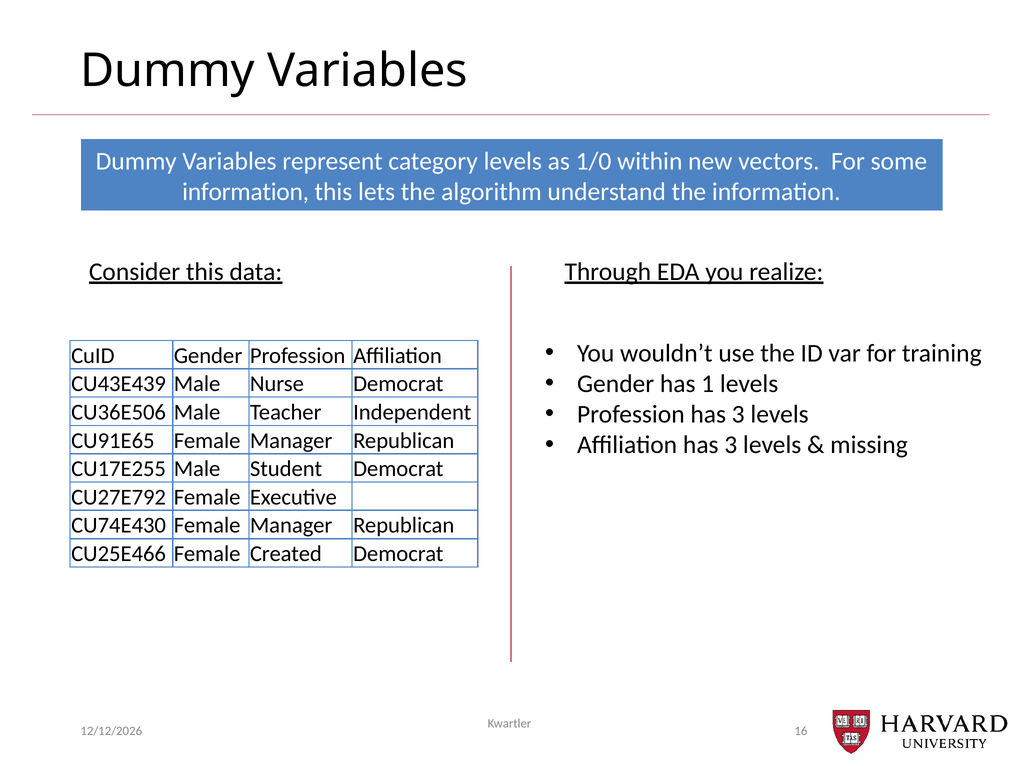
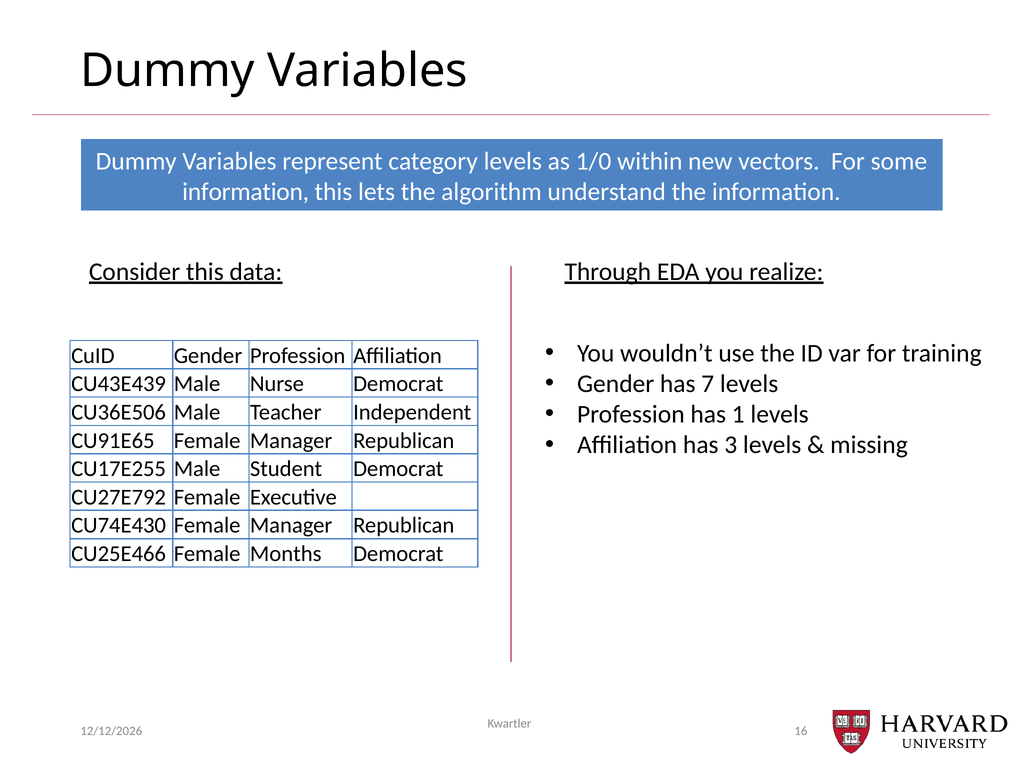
1: 1 -> 7
Profession has 3: 3 -> 1
Created: Created -> Months
